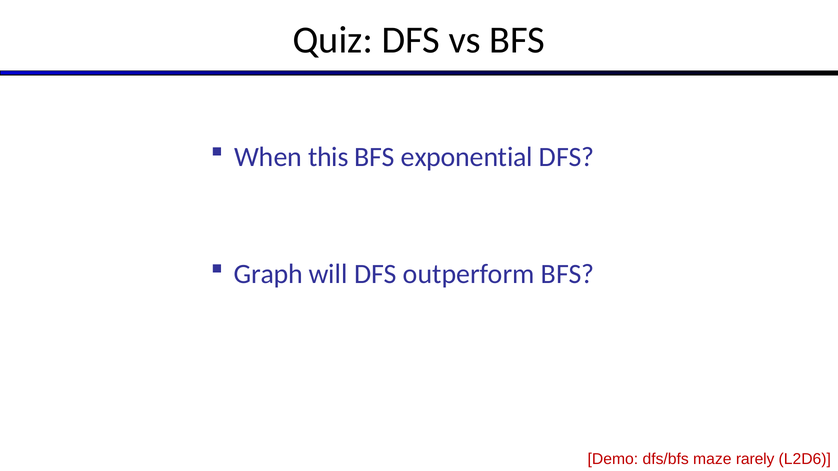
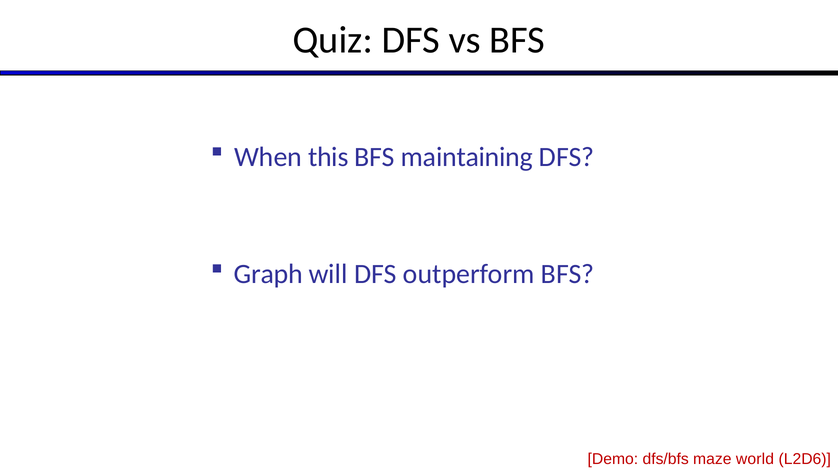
exponential: exponential -> maintaining
rarely: rarely -> world
